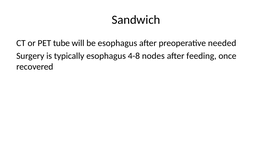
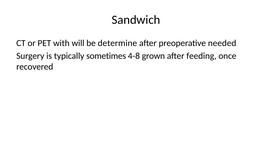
tube: tube -> with
be esophagus: esophagus -> determine
typically esophagus: esophagus -> sometimes
nodes: nodes -> grown
